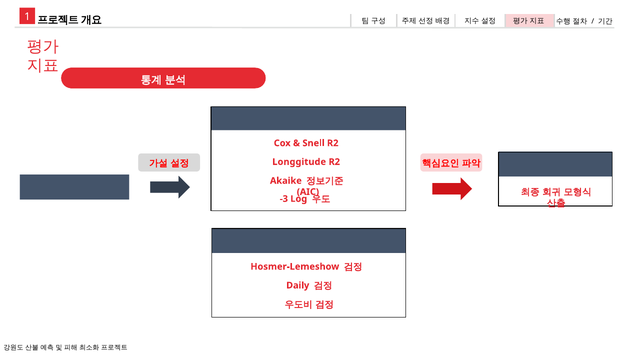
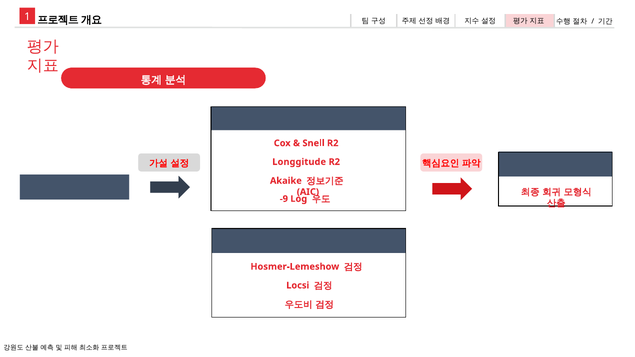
-3: -3 -> -9
Daily: Daily -> Locsi
